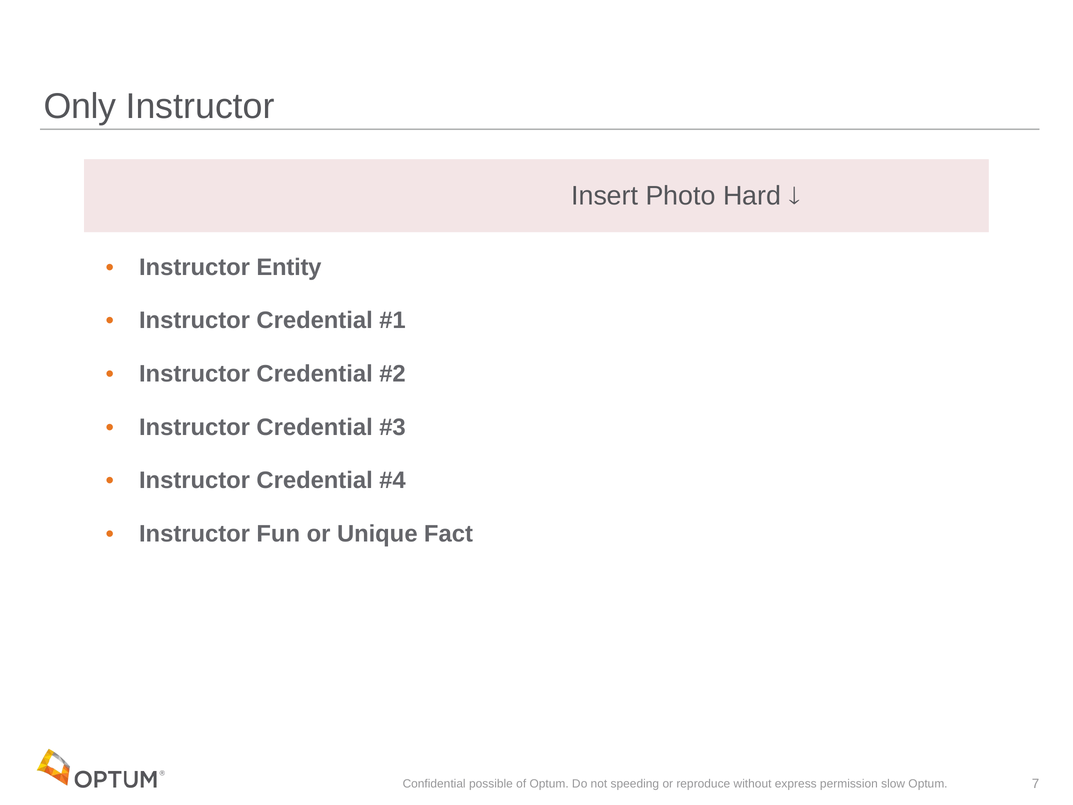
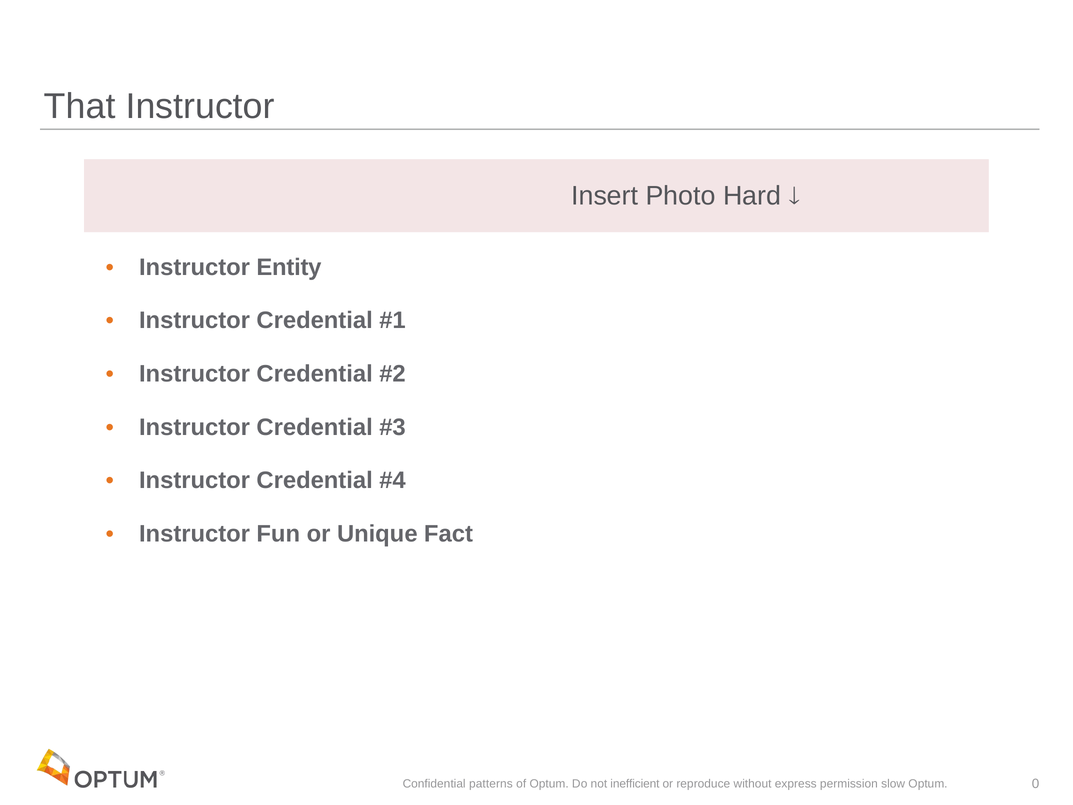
Only: Only -> That
possible: possible -> patterns
speeding: speeding -> inefficient
7: 7 -> 0
